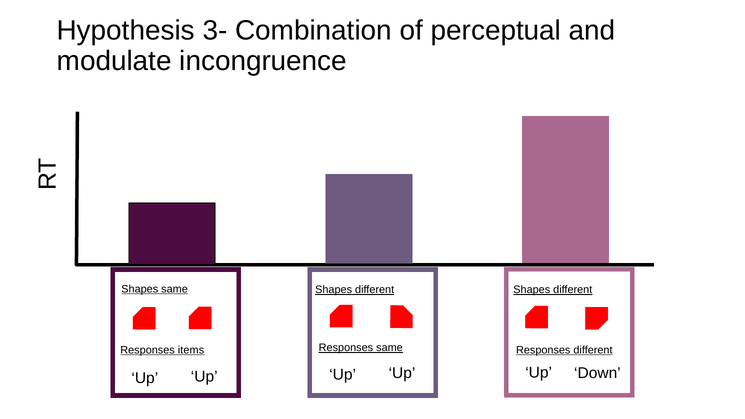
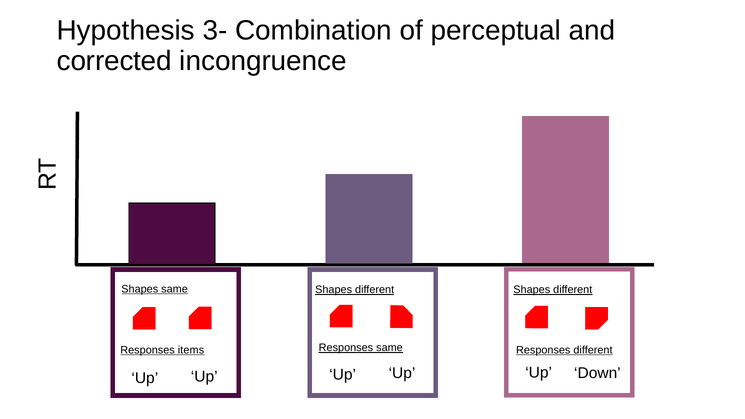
modulate: modulate -> corrected
